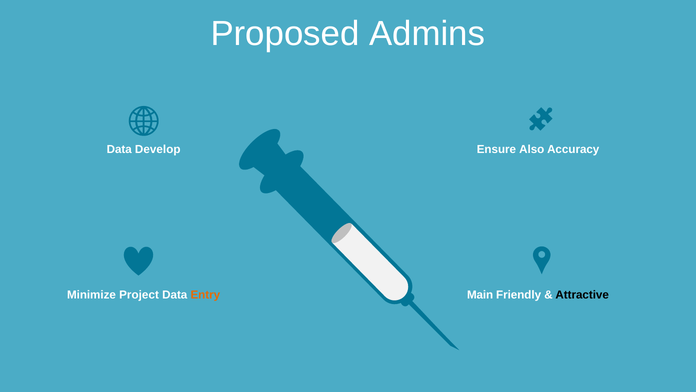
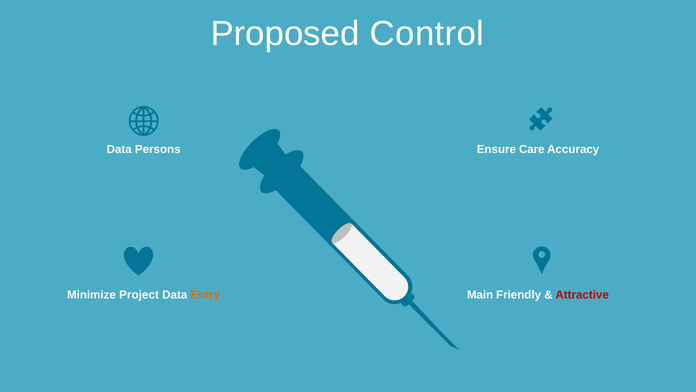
Admins: Admins -> Control
Develop: Develop -> Persons
Also: Also -> Care
Attractive colour: black -> red
